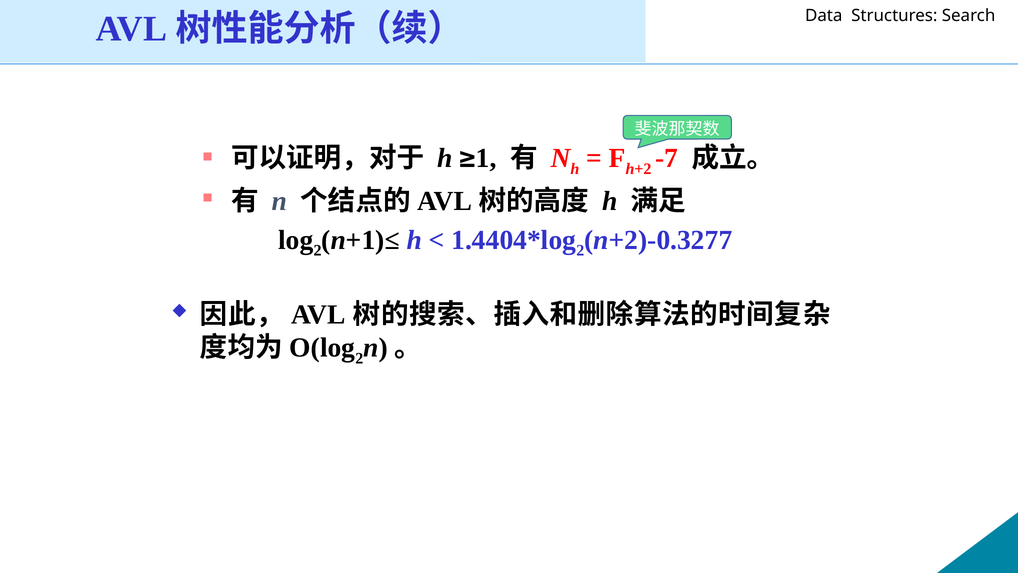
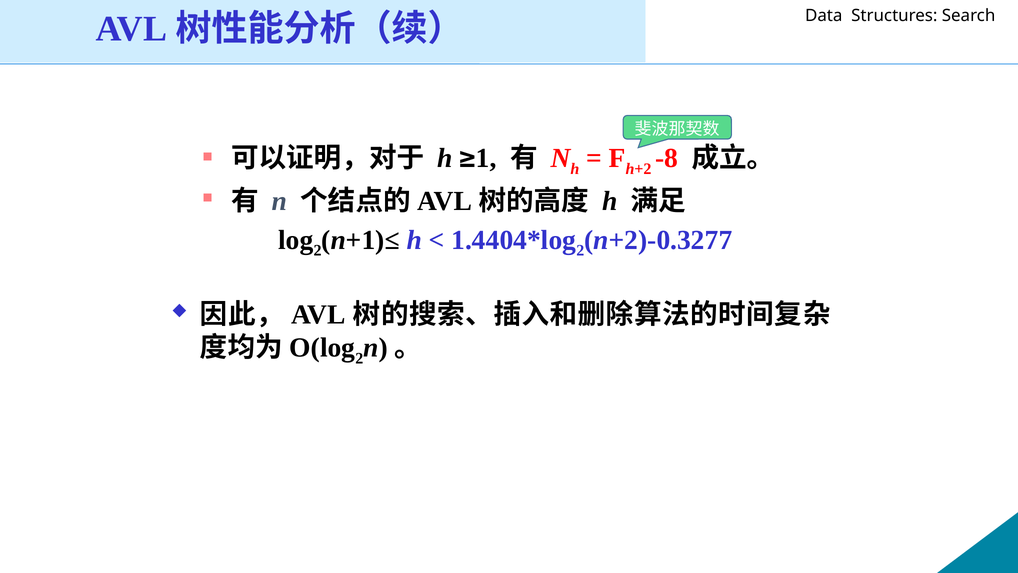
-7: -7 -> -8
